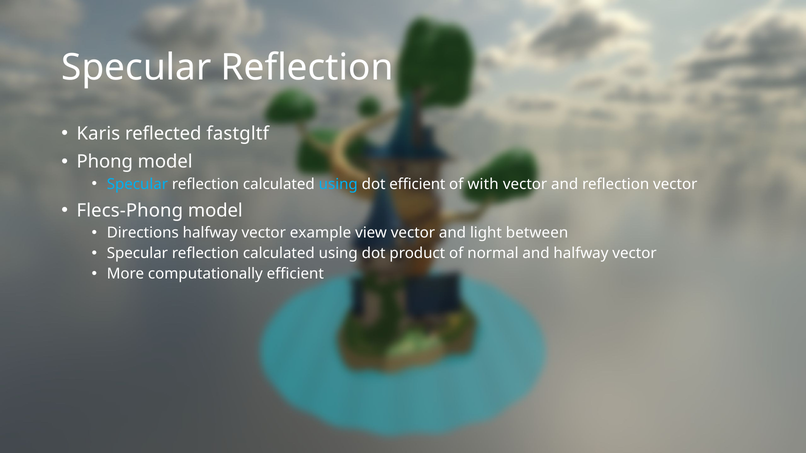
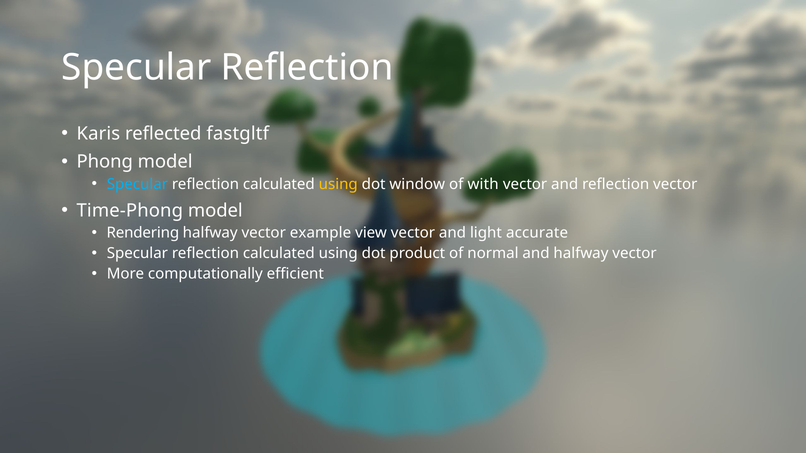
using at (338, 184) colour: light blue -> yellow
dot efficient: efficient -> window
Flecs-Phong: Flecs-Phong -> Time-Phong
Directions: Directions -> Rendering
between: between -> accurate
